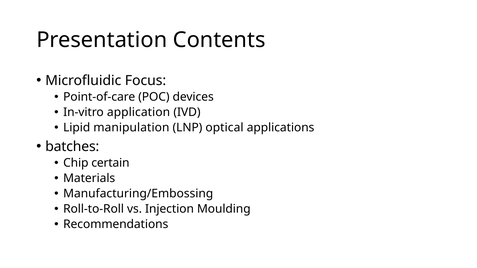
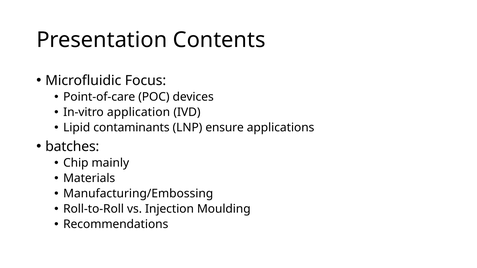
manipulation: manipulation -> contaminants
optical: optical -> ensure
certain: certain -> mainly
